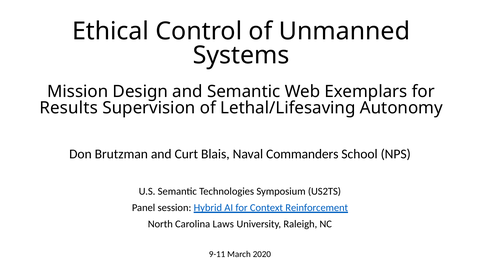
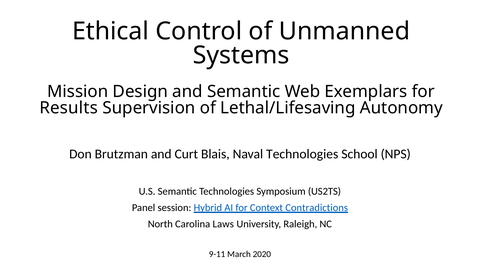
Naval Commanders: Commanders -> Technologies
Reinforcement: Reinforcement -> Contradictions
